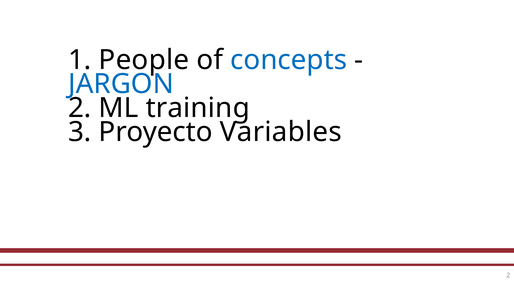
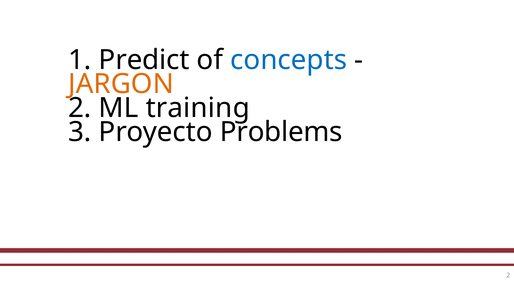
People: People -> Predict
JARGON colour: blue -> orange
Variables: Variables -> Problems
